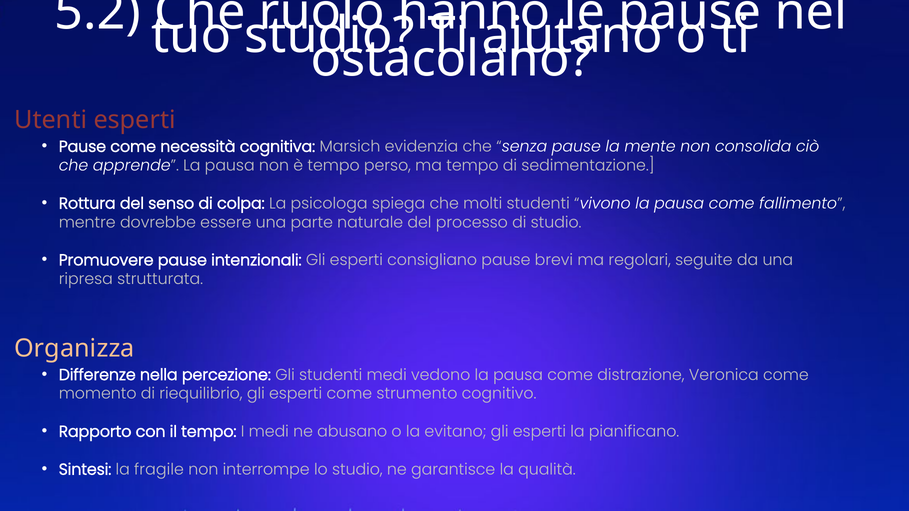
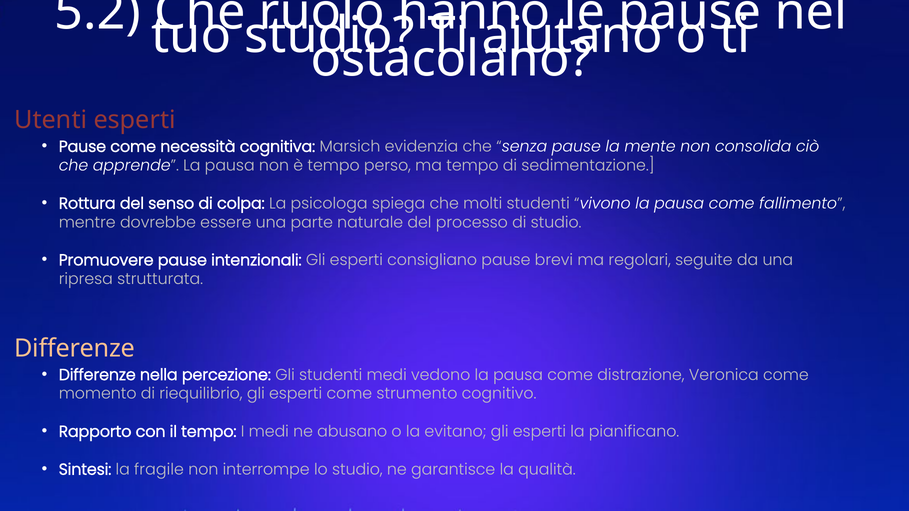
Organizza at (74, 349): Organizza -> Differenze
